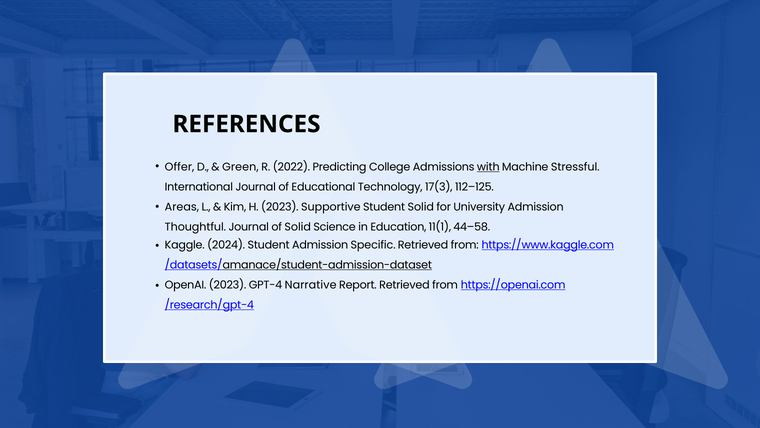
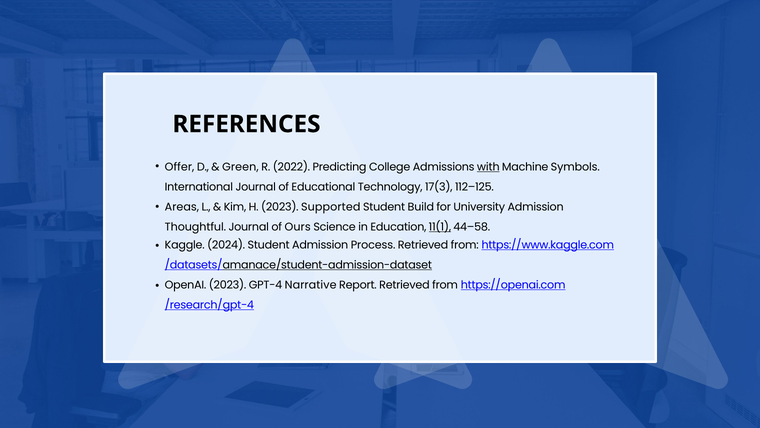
Stressful: Stressful -> Symbols
Supportive: Supportive -> Supported
Student Solid: Solid -> Build
of Solid: Solid -> Ours
11(1 underline: none -> present
Specific: Specific -> Process
